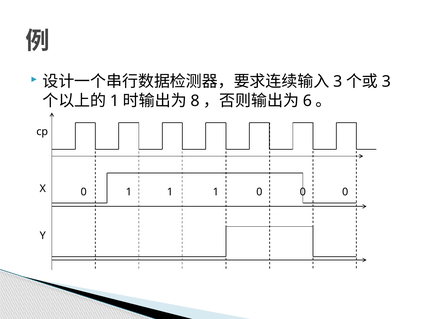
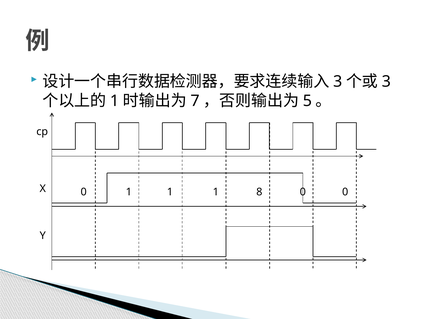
8: 8 -> 7
6: 6 -> 5
1 0: 0 -> 8
